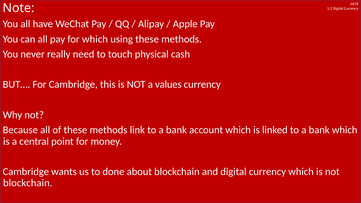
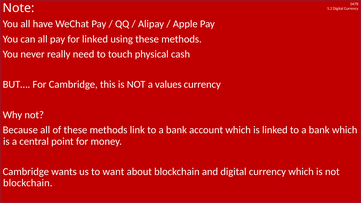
for which: which -> linked
done: done -> want
